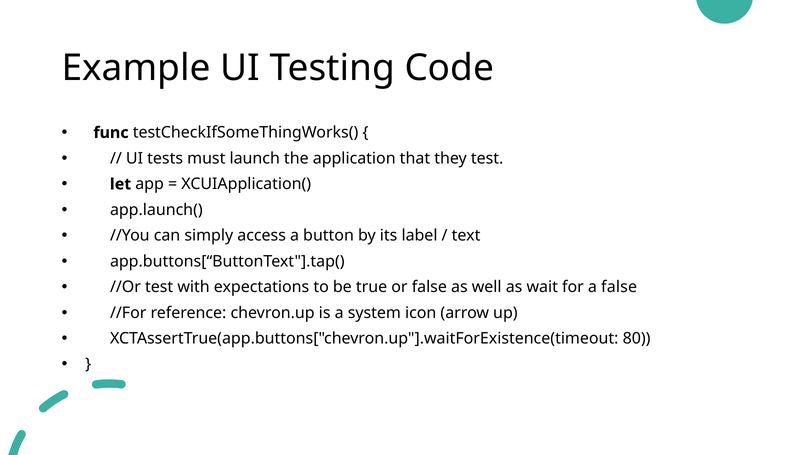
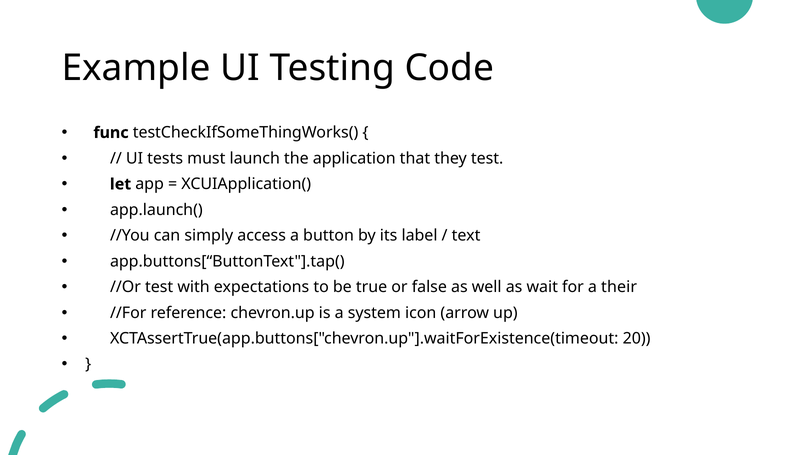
a false: false -> their
80: 80 -> 20
